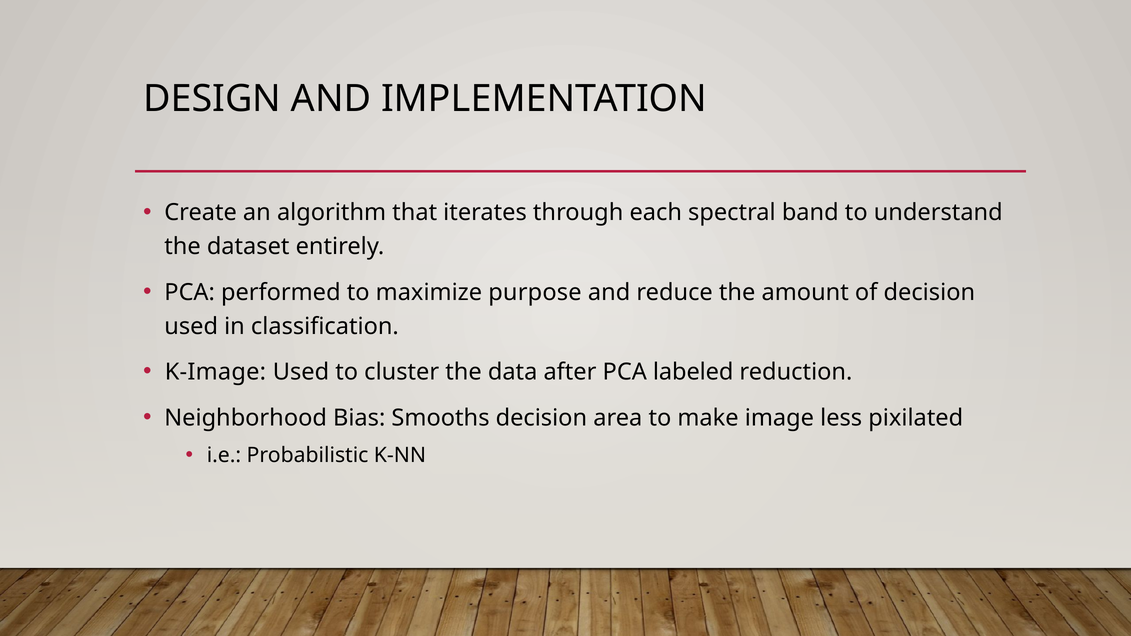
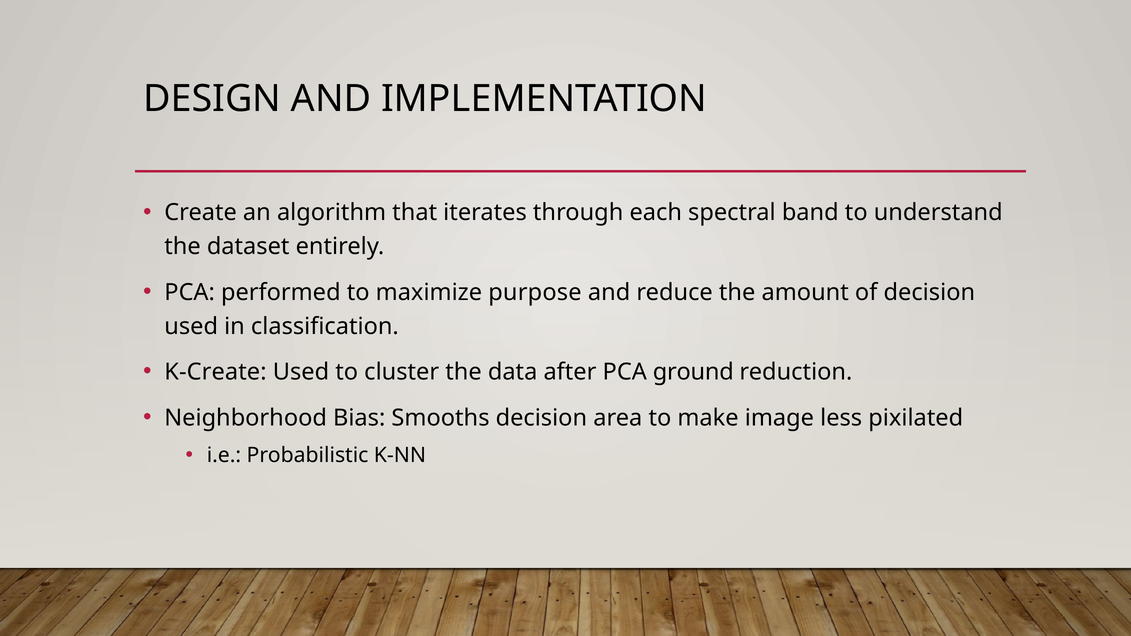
K-Image: K-Image -> K-Create
labeled: labeled -> ground
